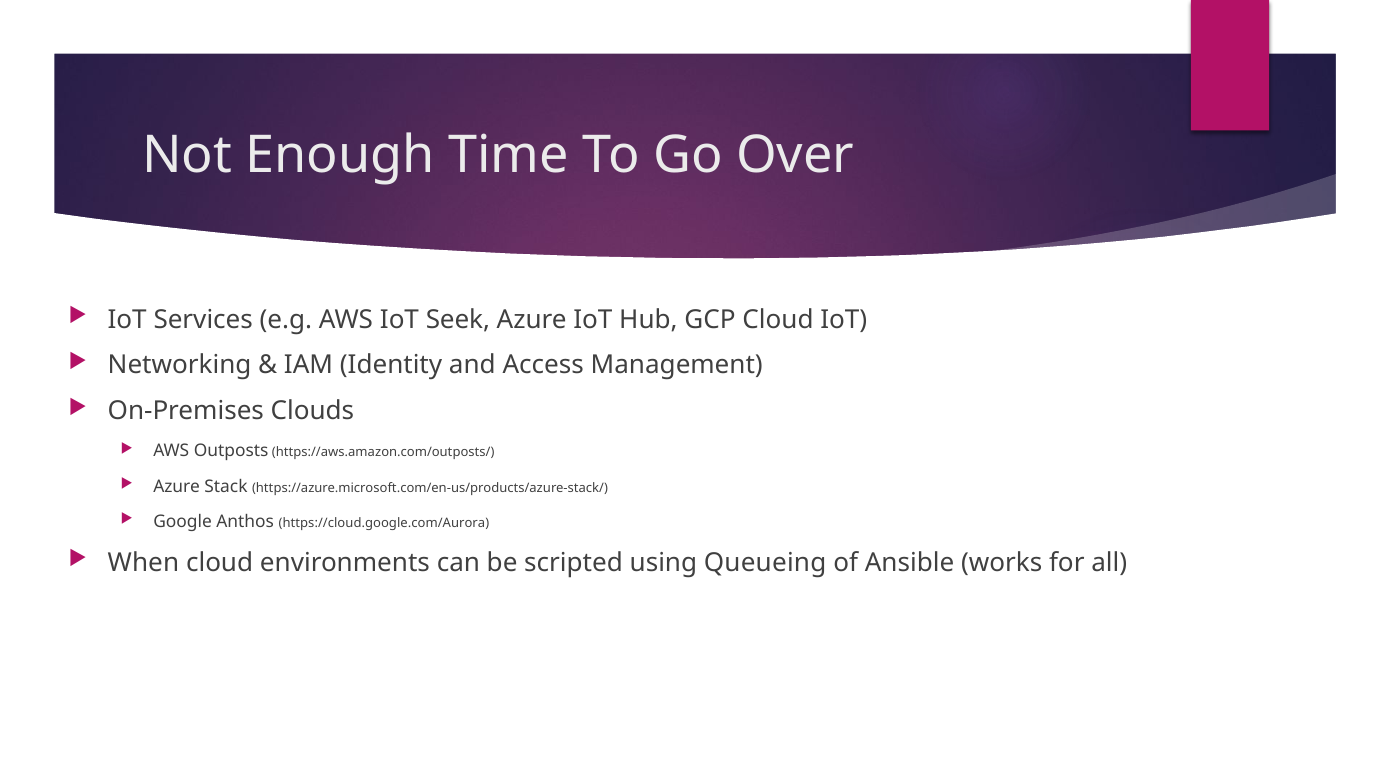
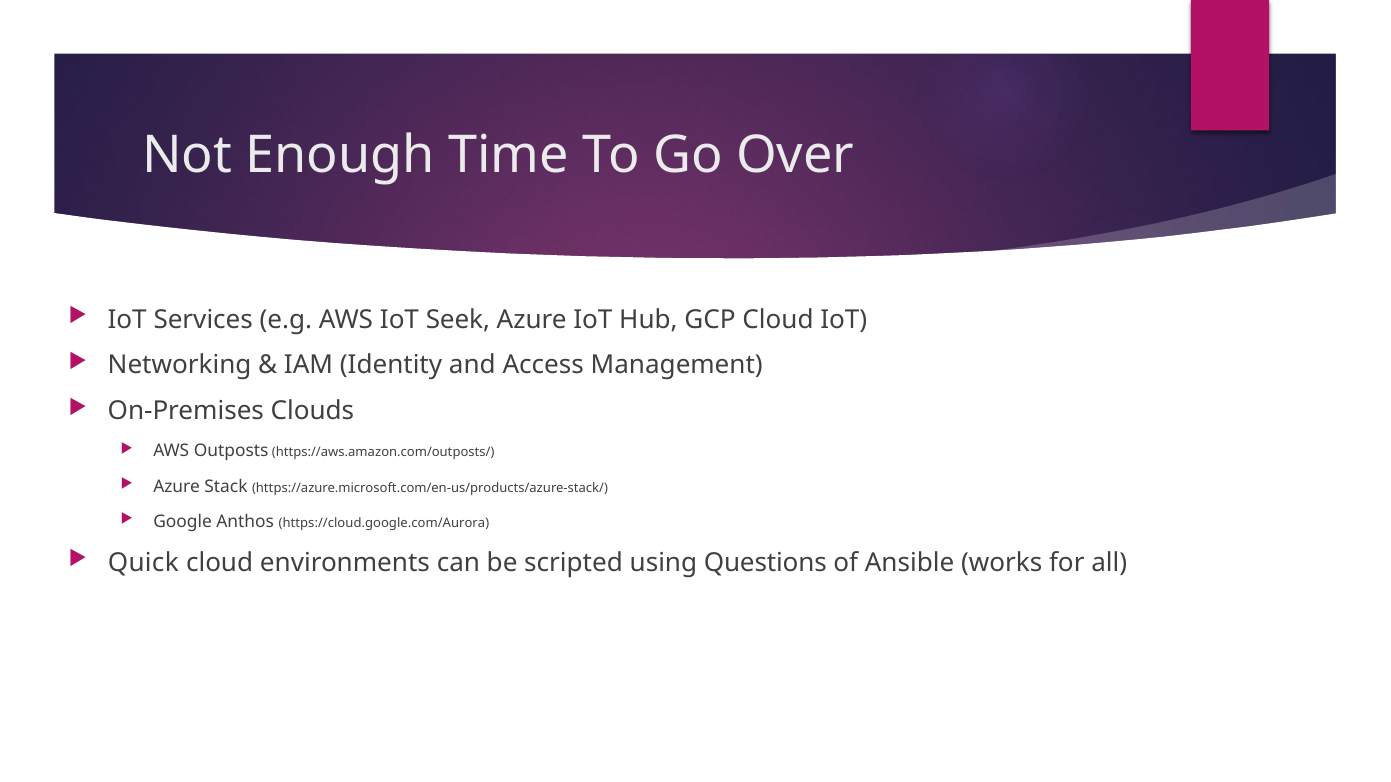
When: When -> Quick
Queueing: Queueing -> Questions
